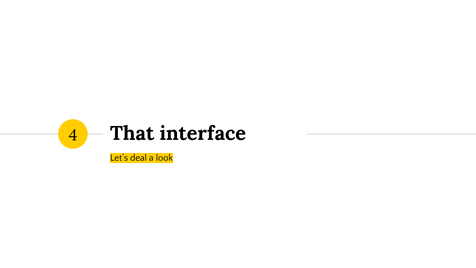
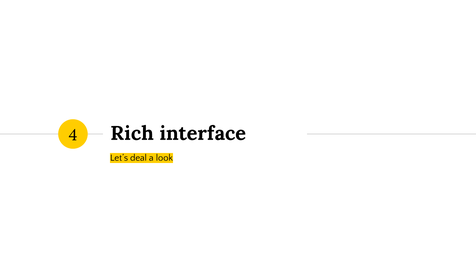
That: That -> Rich
